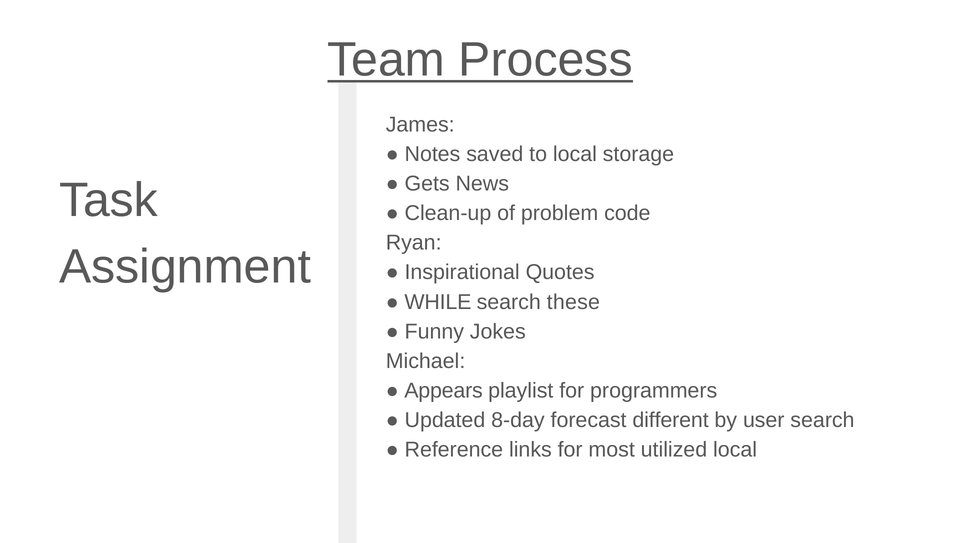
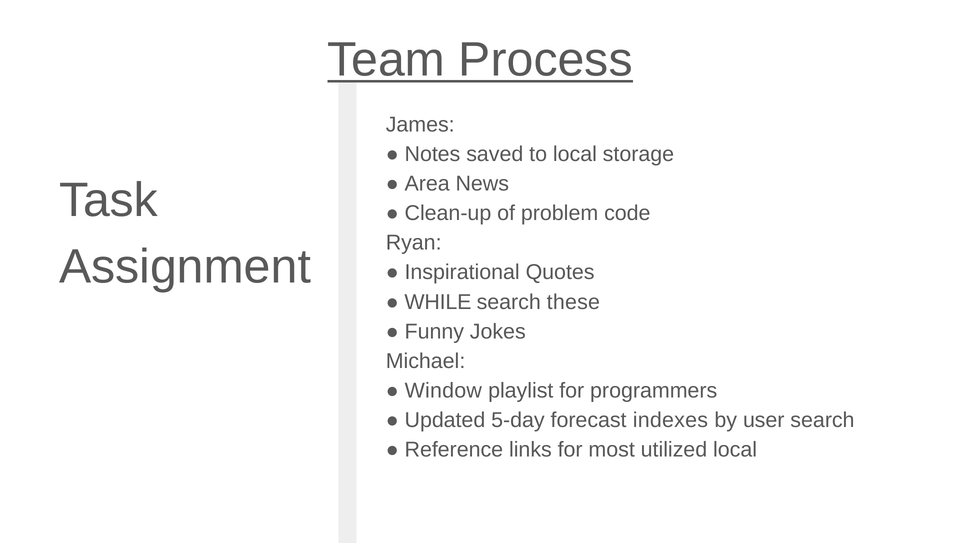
Gets: Gets -> Area
Appears: Appears -> Window
8-day: 8-day -> 5-day
different: different -> indexes
